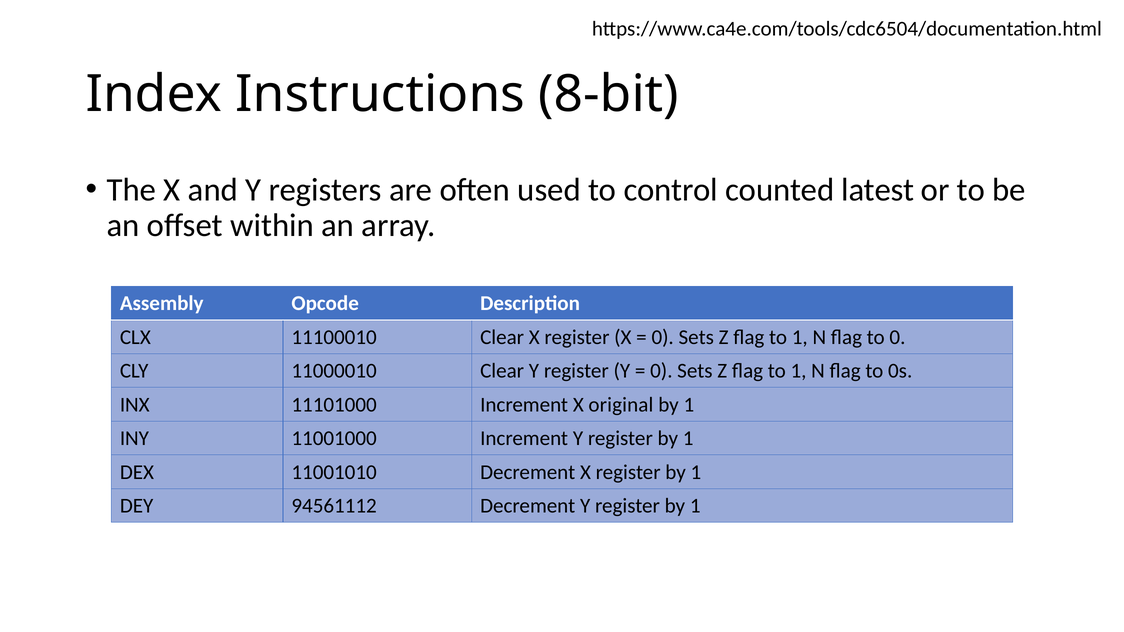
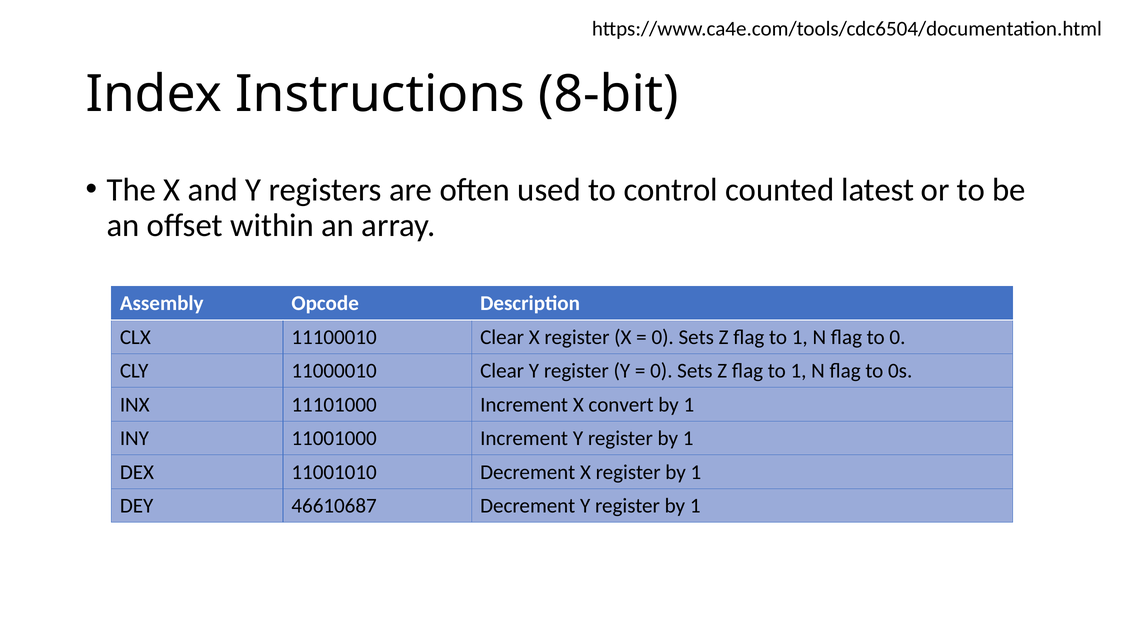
original: original -> convert
94561112: 94561112 -> 46610687
